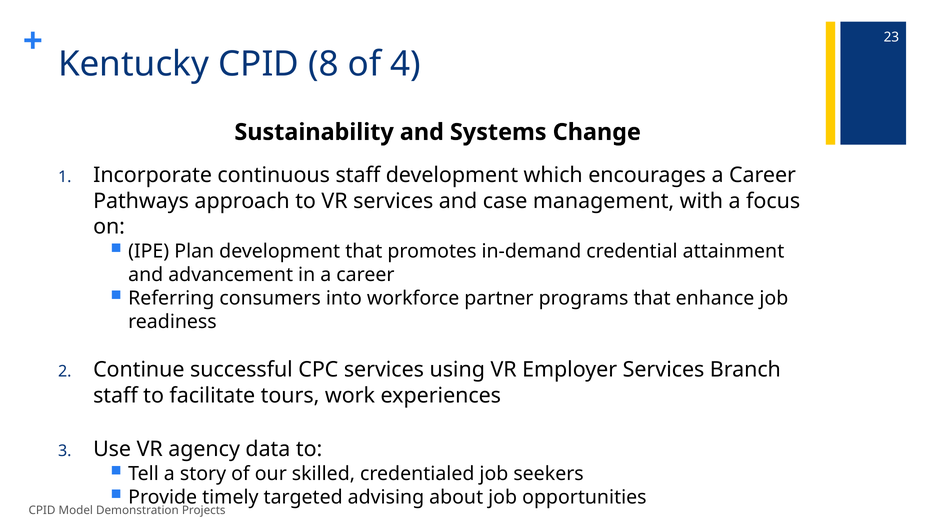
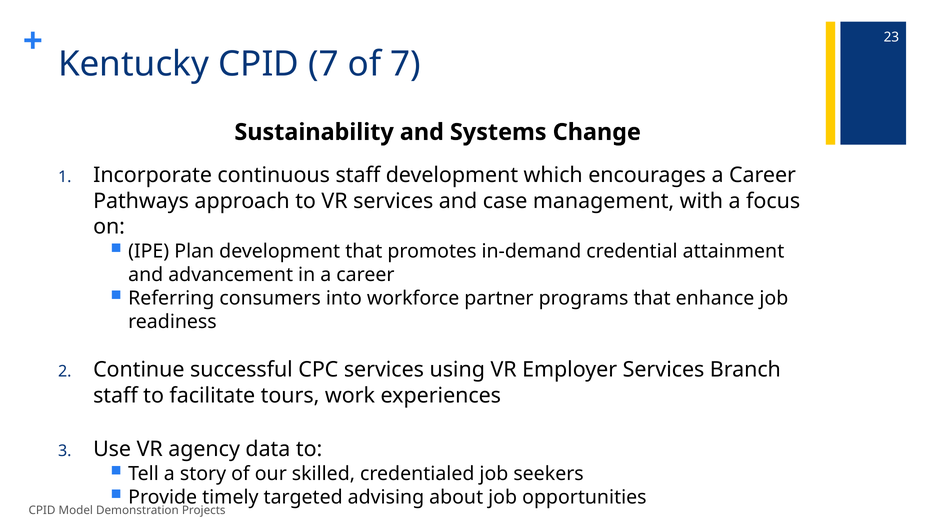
CPID 8: 8 -> 7
of 4: 4 -> 7
